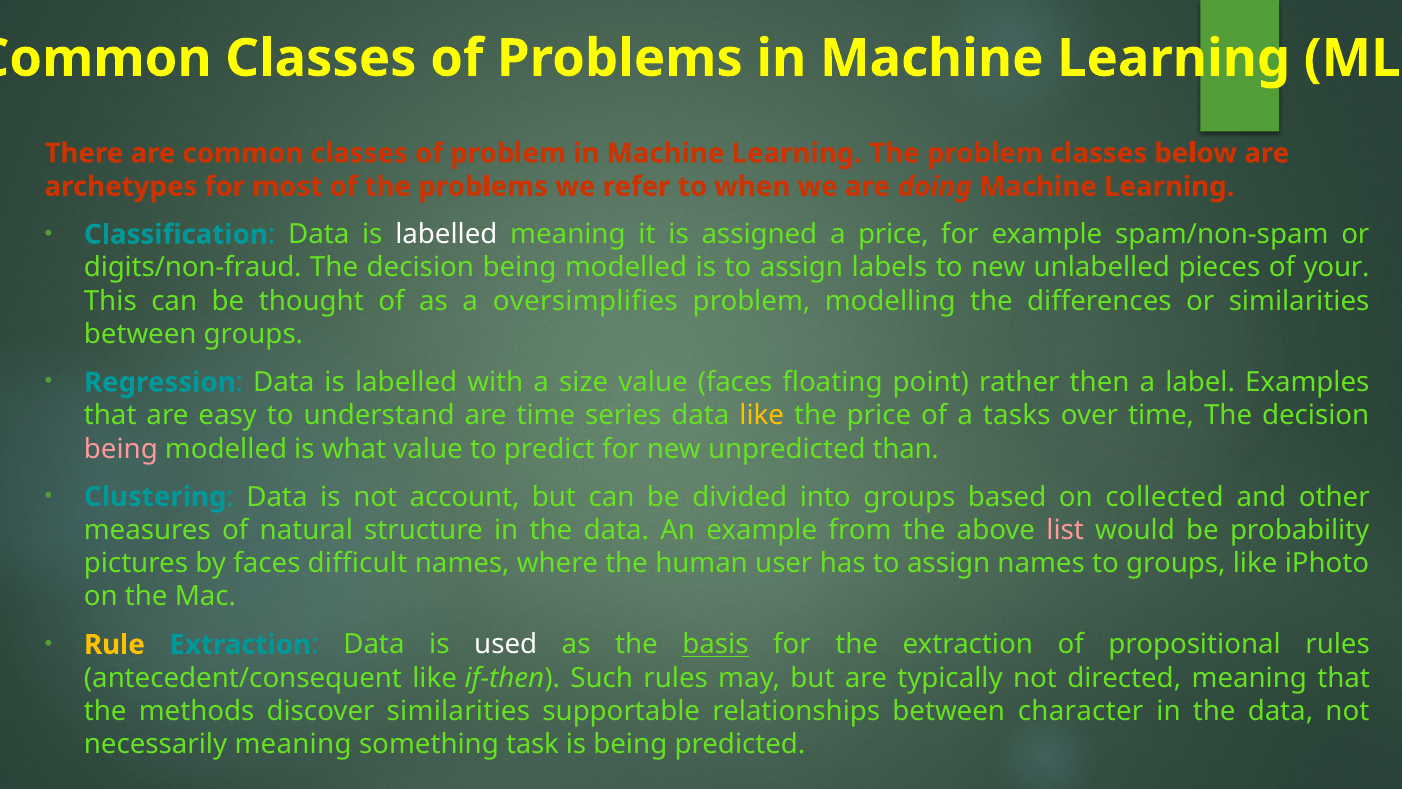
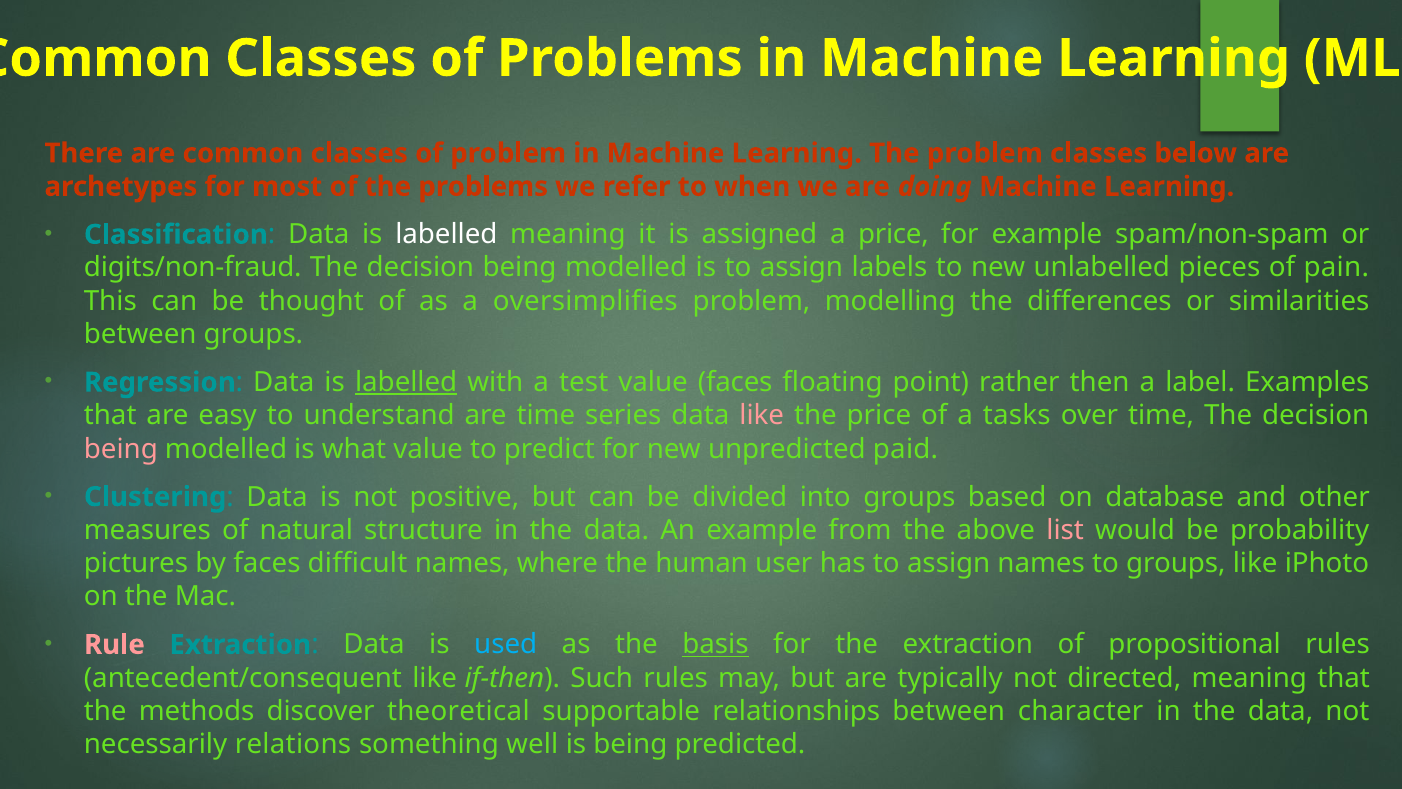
your: your -> pain
labelled at (406, 382) underline: none -> present
size: size -> test
like at (762, 415) colour: yellow -> pink
than: than -> paid
account: account -> positive
collected: collected -> database
Rule colour: yellow -> pink
used colour: white -> light blue
discover similarities: similarities -> theoretical
necessarily meaning: meaning -> relations
task: task -> well
